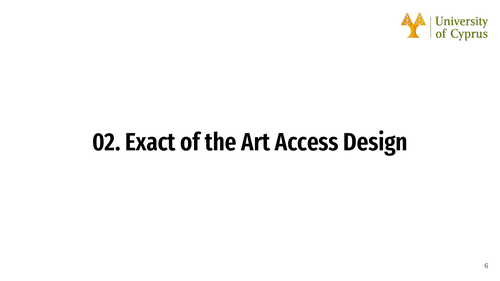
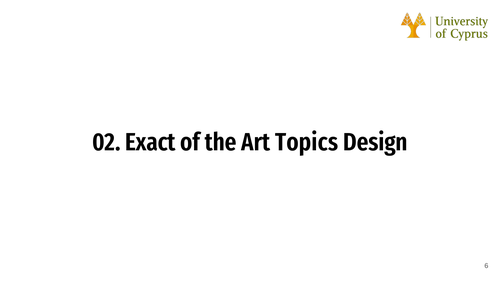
Access: Access -> Topics
